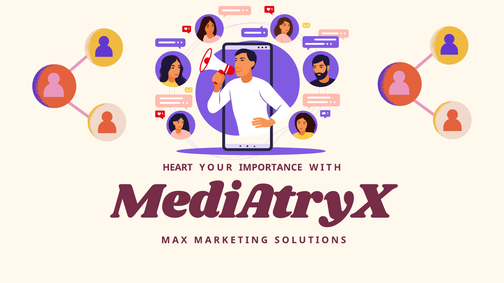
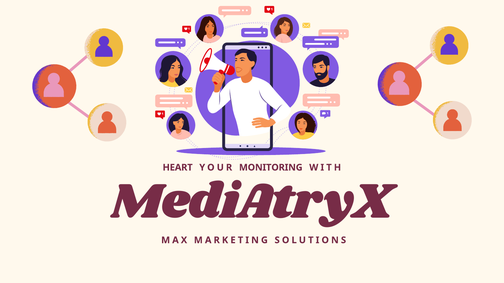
IMPORTANCE: IMPORTANCE -> MONITORING
